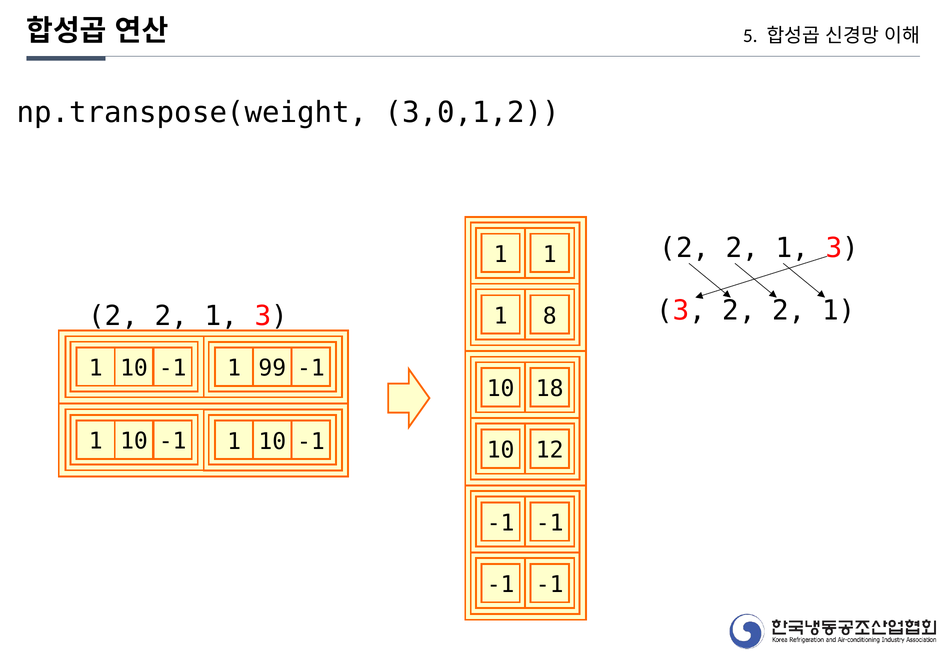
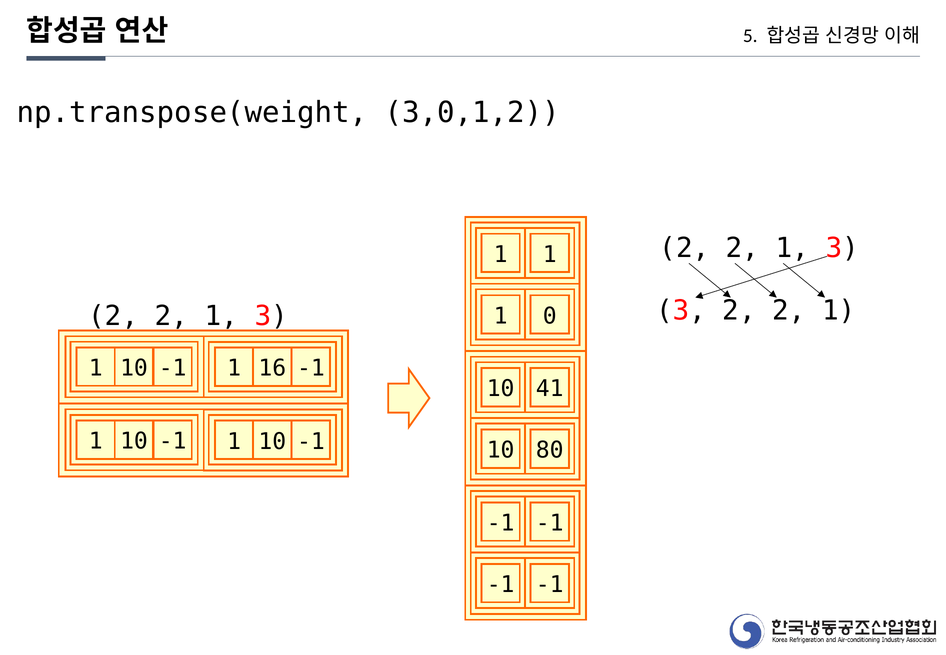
8: 8 -> 0
99: 99 -> 16
18: 18 -> 41
12: 12 -> 80
